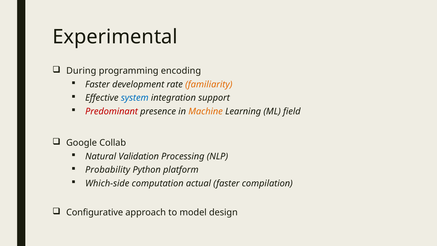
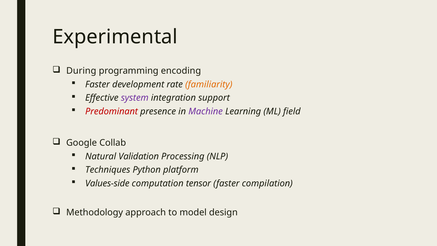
system colour: blue -> purple
Machine colour: orange -> purple
Probability: Probability -> Techniques
Which-side: Which-side -> Values-side
actual: actual -> tensor
Configurative: Configurative -> Methodology
